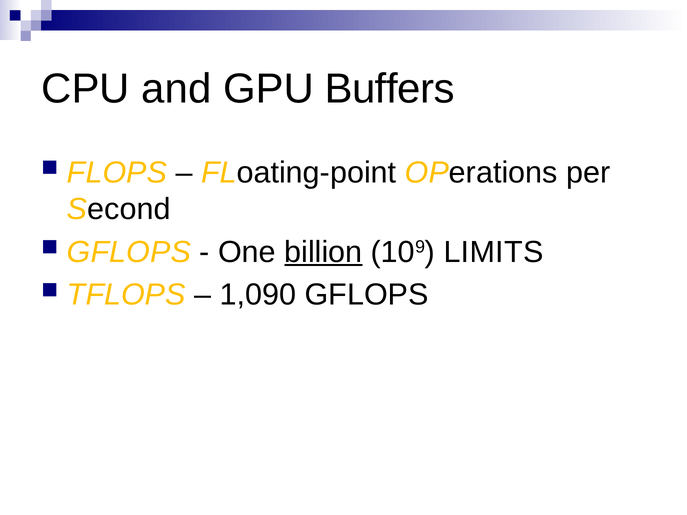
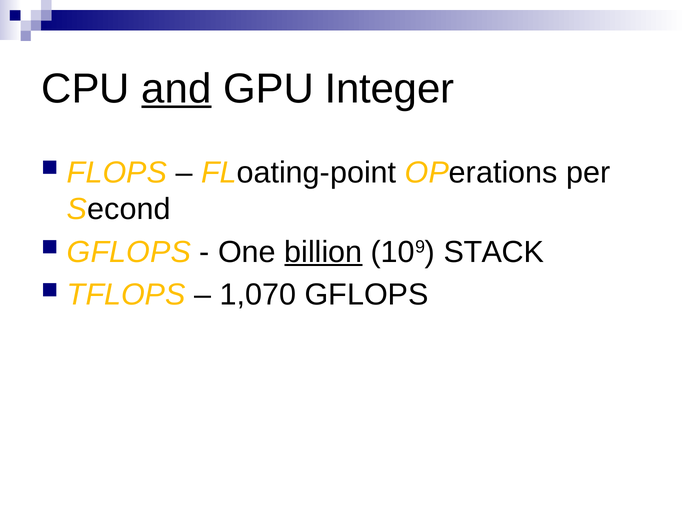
and underline: none -> present
Buffers: Buffers -> Integer
LIMITS: LIMITS -> STACK
1,090: 1,090 -> 1,070
